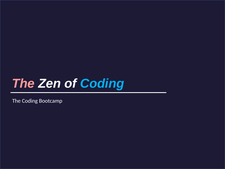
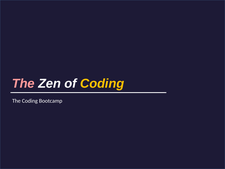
Coding at (102, 83) colour: light blue -> yellow
